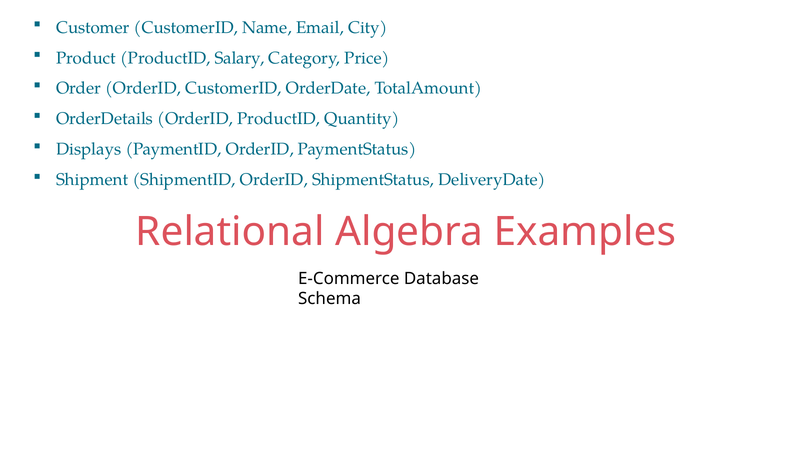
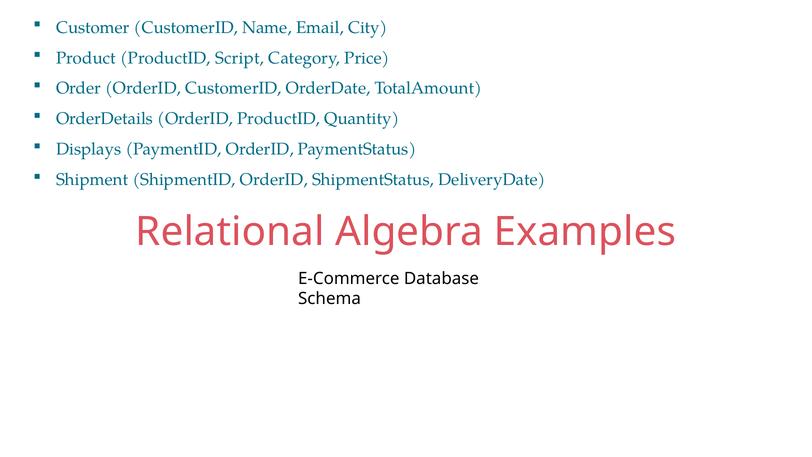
Salary: Salary -> Script
